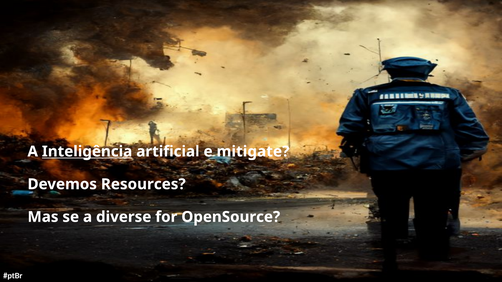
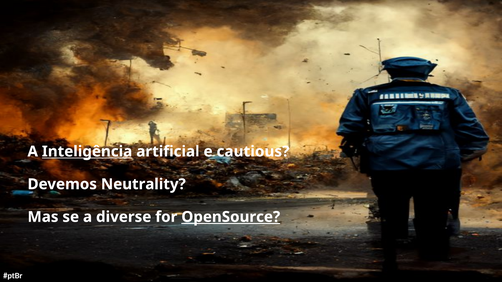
mitigate: mitigate -> cautious
Resources: Resources -> Neutrality
OpenSource underline: none -> present
